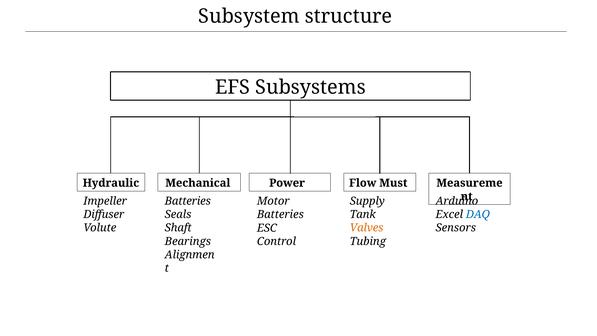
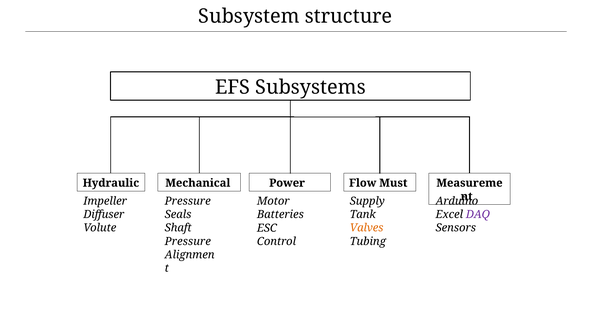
Batteries at (188, 201): Batteries -> Pressure
DAQ colour: blue -> purple
Bearings at (188, 241): Bearings -> Pressure
